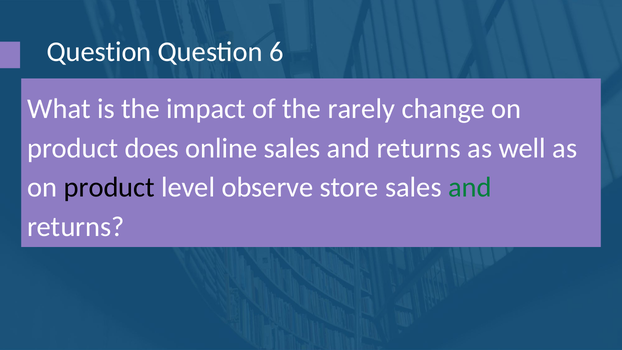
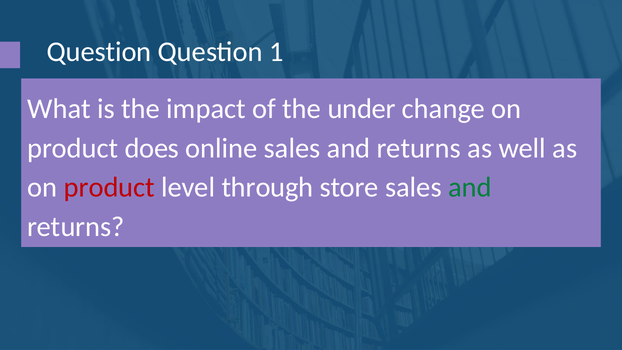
6: 6 -> 1
rarely: rarely -> under
product at (109, 187) colour: black -> red
observe: observe -> through
